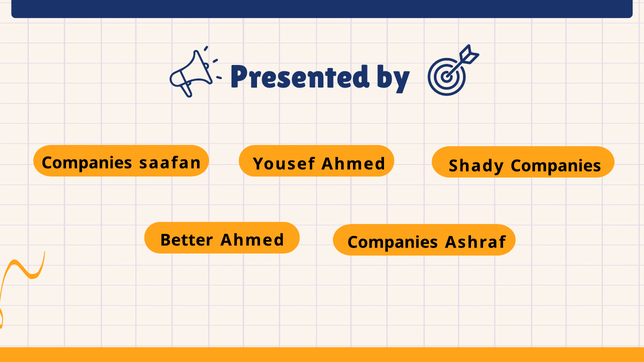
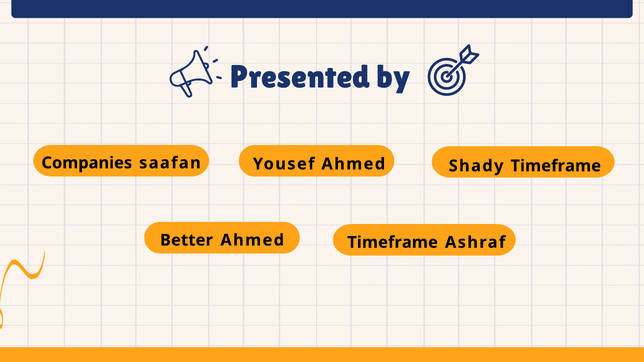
Shady Companies: Companies -> Timeframe
Companies at (393, 243): Companies -> Timeframe
